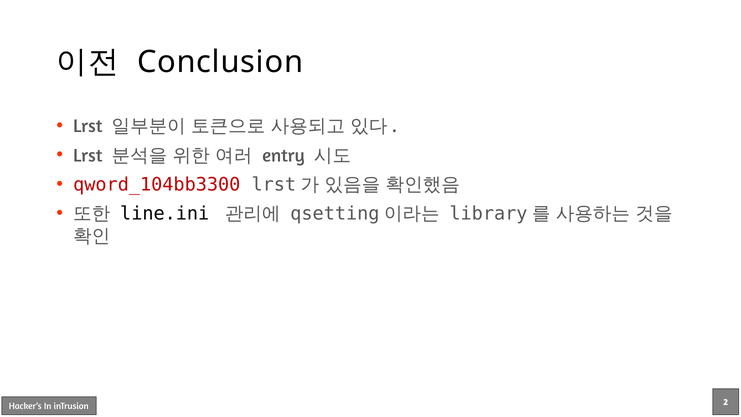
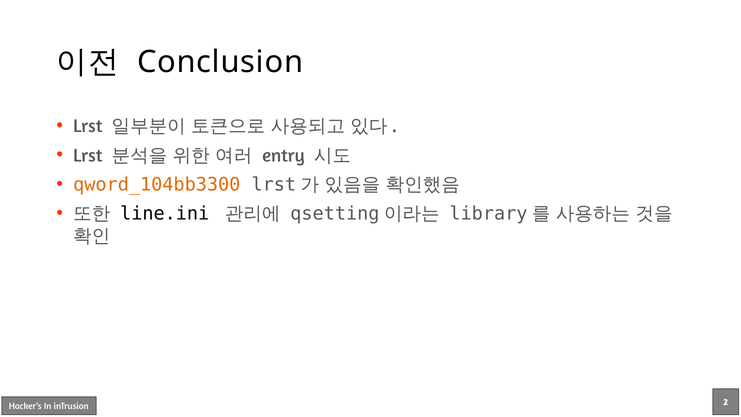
qword_104bb3300 colour: red -> orange
